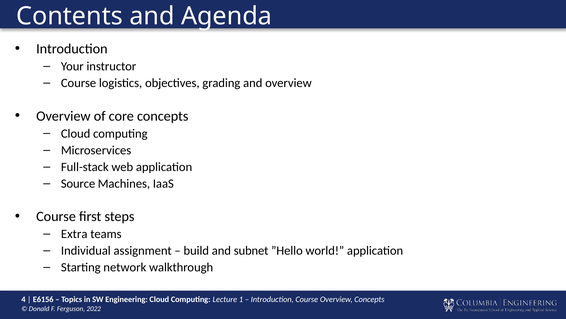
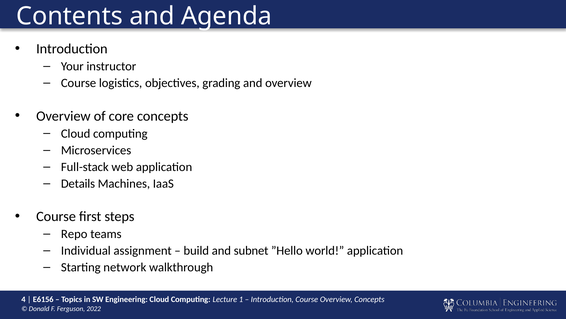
Source: Source -> Details
Extra: Extra -> Repo
